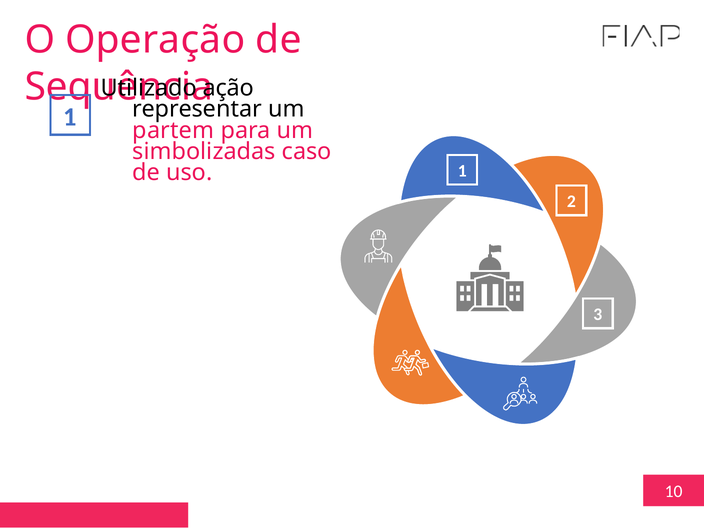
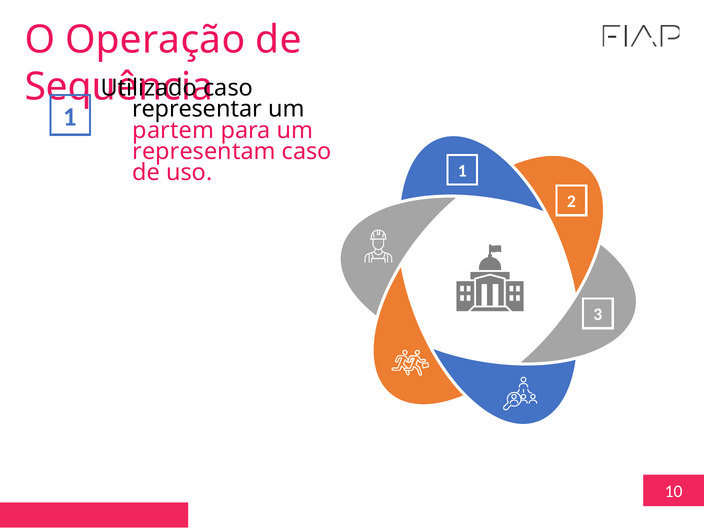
ação at (228, 88): ação -> caso
simbolizadas: simbolizadas -> representam
